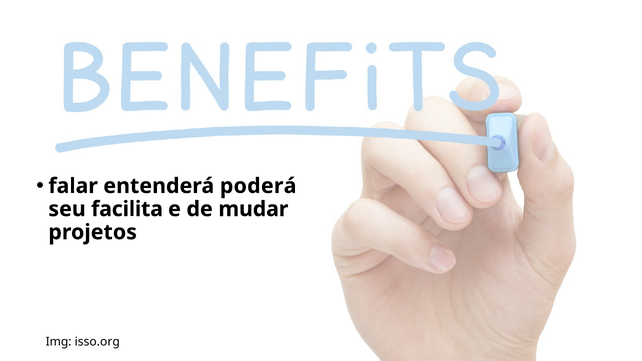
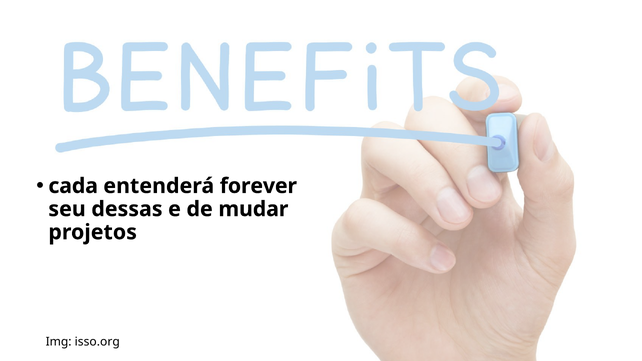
falar: falar -> cada
poderá: poderá -> forever
facilita: facilita -> dessas
